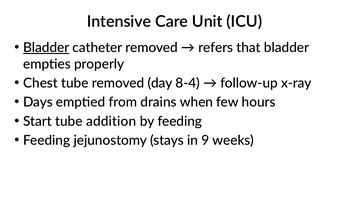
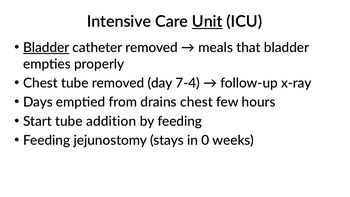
Unit underline: none -> present
refers: refers -> meals
8-4: 8-4 -> 7-4
drains when: when -> chest
9: 9 -> 0
